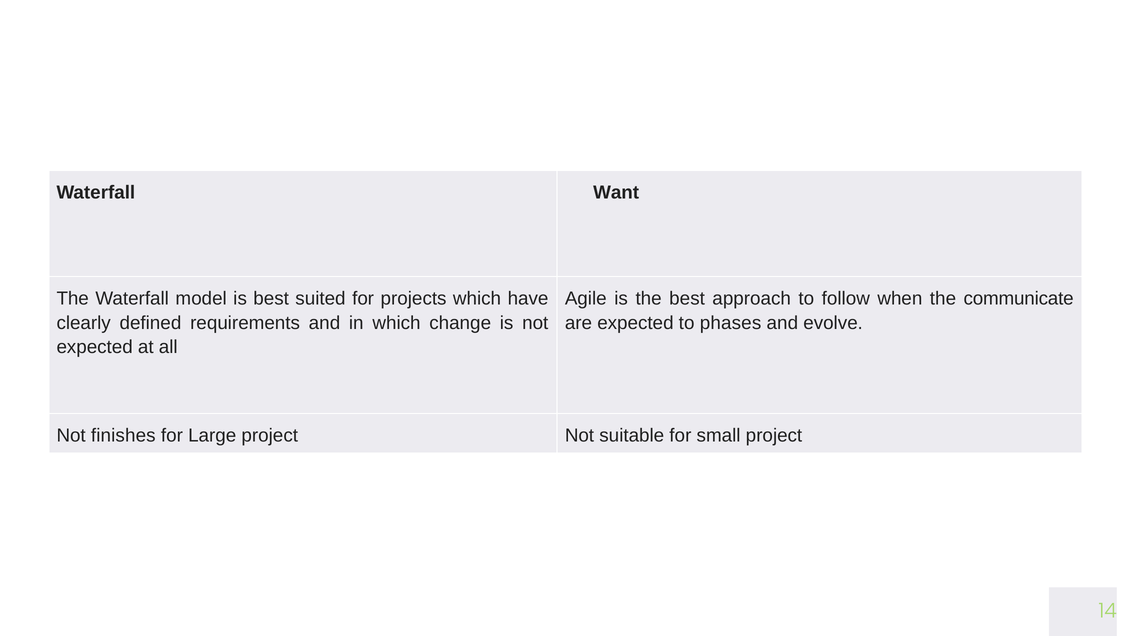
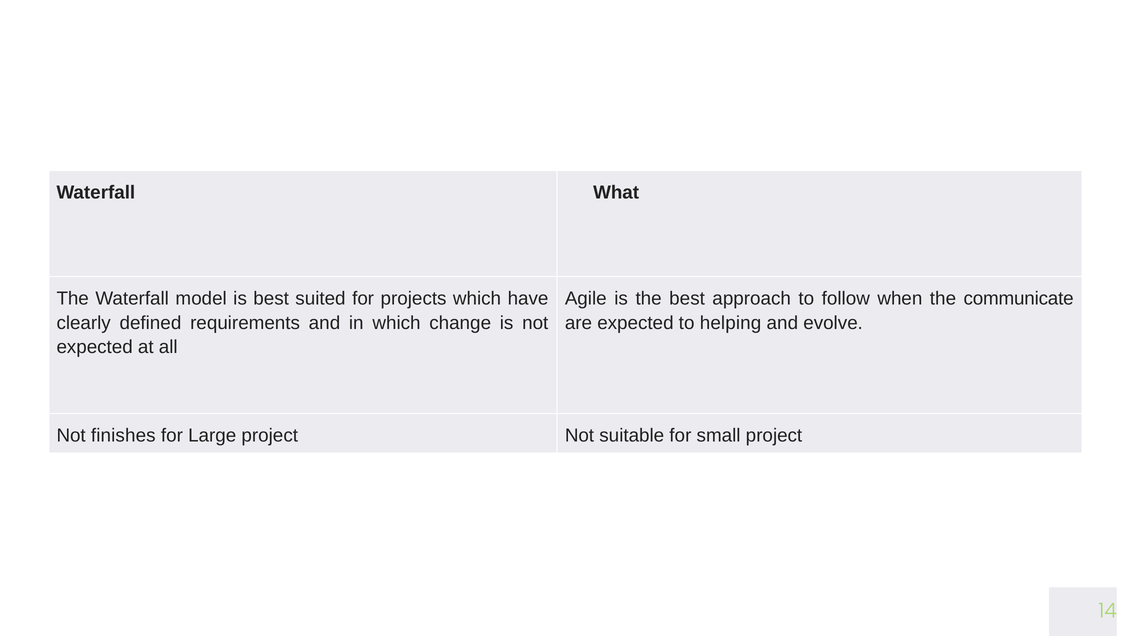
Want: Want -> What
phases: phases -> helping
